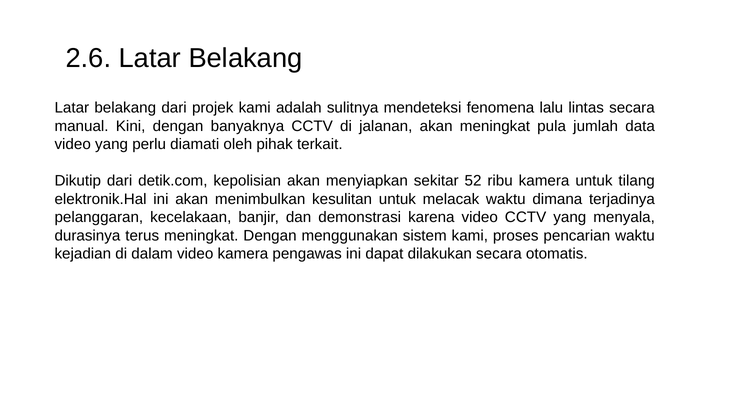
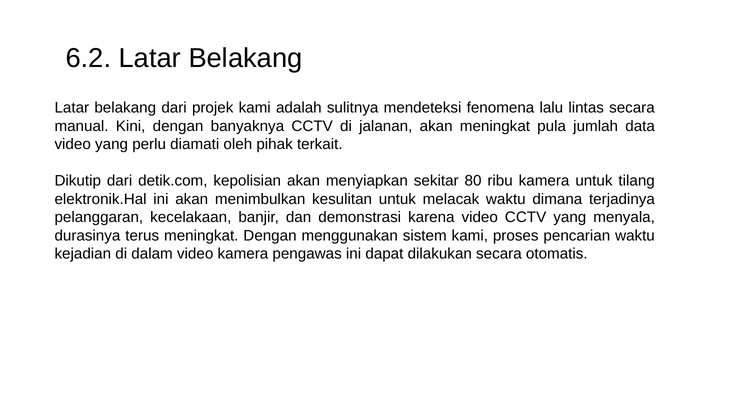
2.6: 2.6 -> 6.2
52: 52 -> 80
